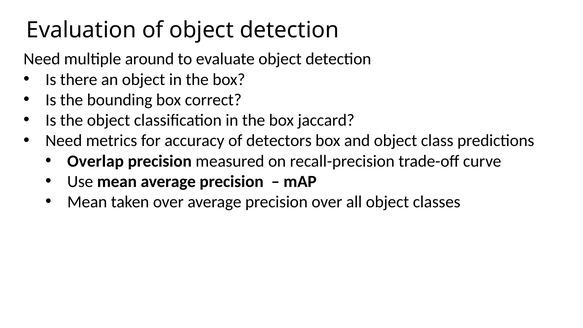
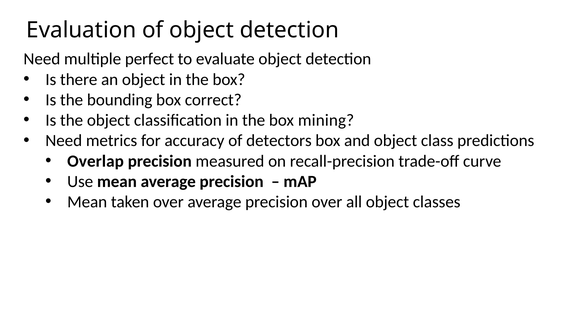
around: around -> perfect
jaccard: jaccard -> mining
